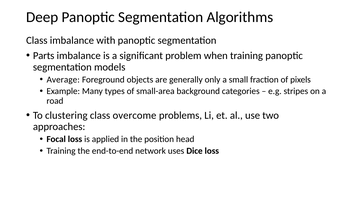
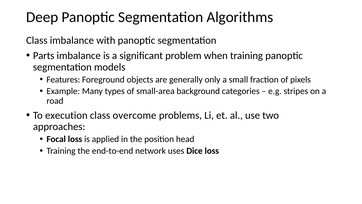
Average: Average -> Features
clustering: clustering -> execution
